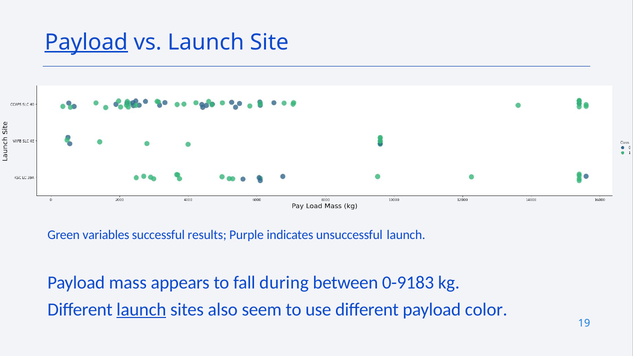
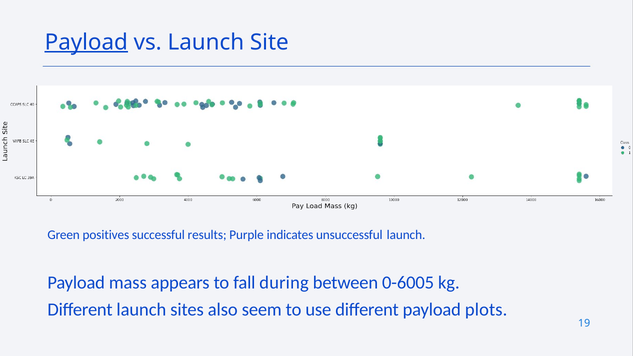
variables: variables -> positives
0-9183: 0-9183 -> 0-6005
launch at (141, 309) underline: present -> none
color: color -> plots
